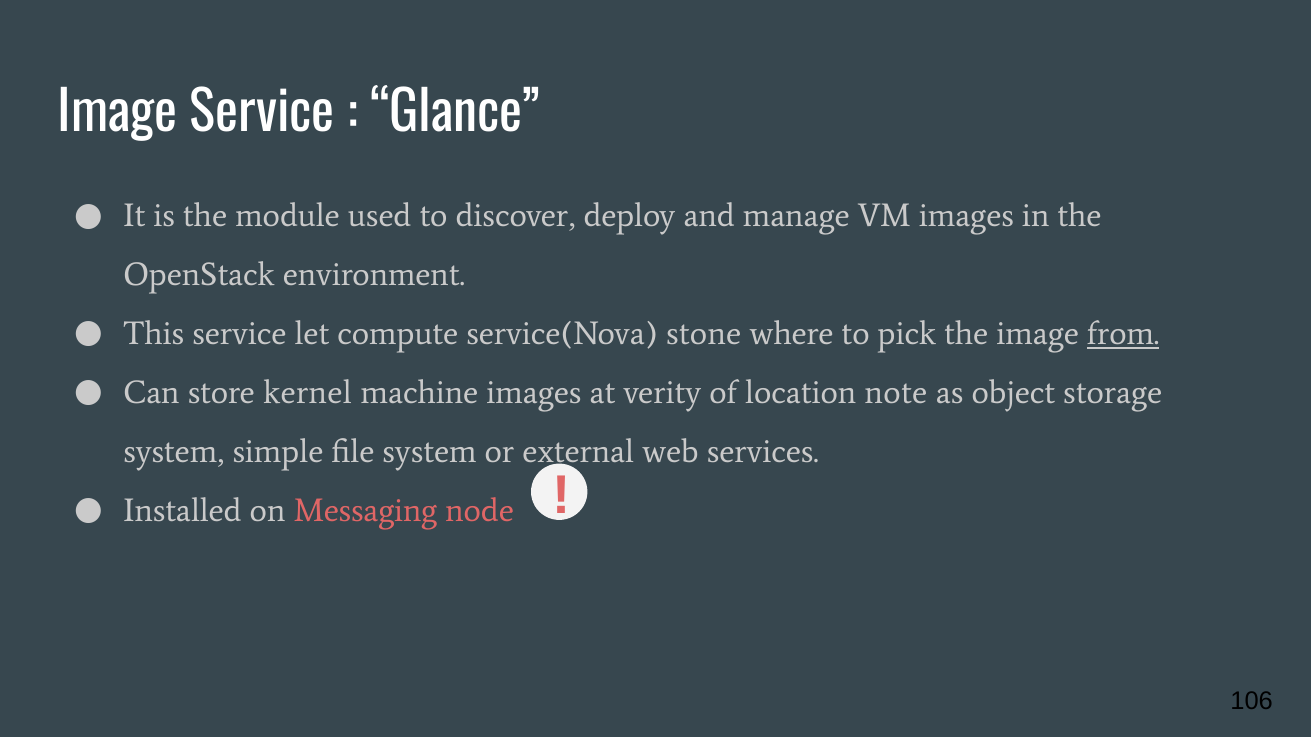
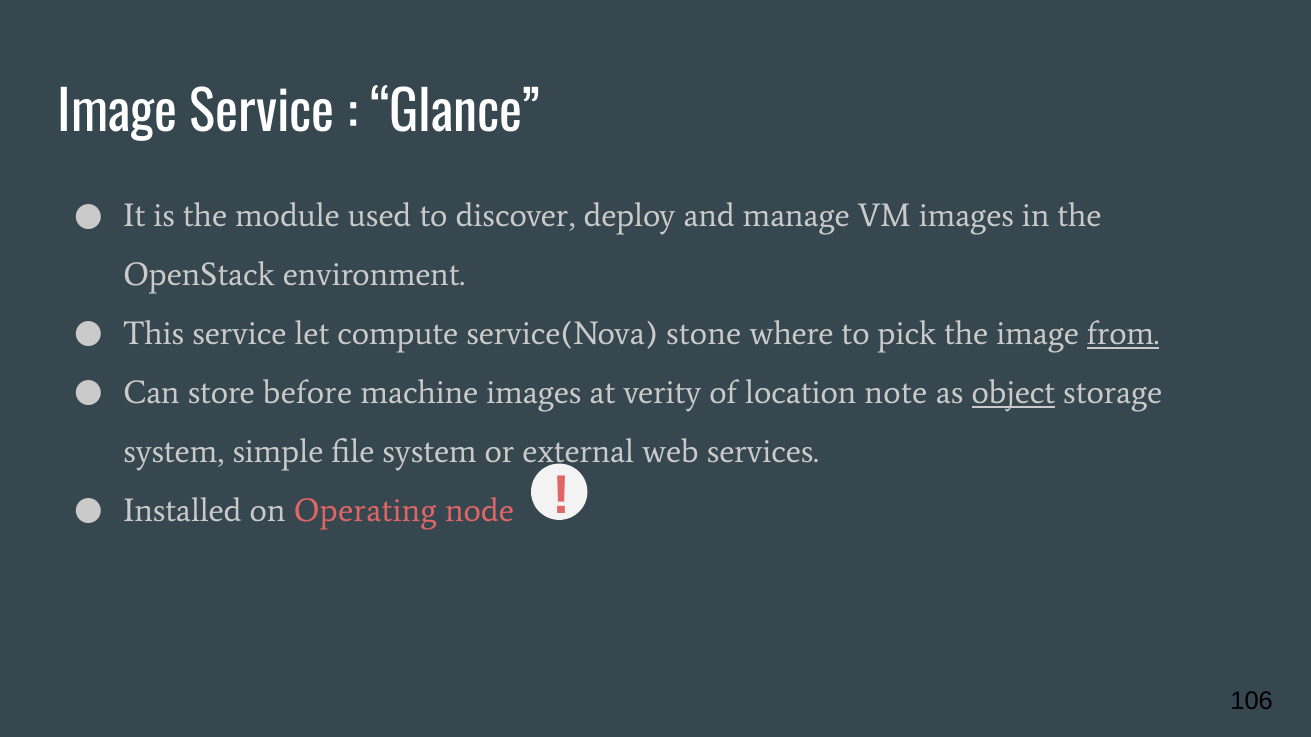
kernel: kernel -> before
object underline: none -> present
Messaging: Messaging -> Operating
